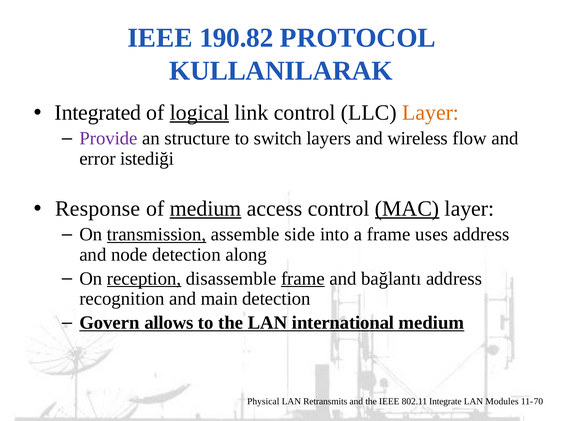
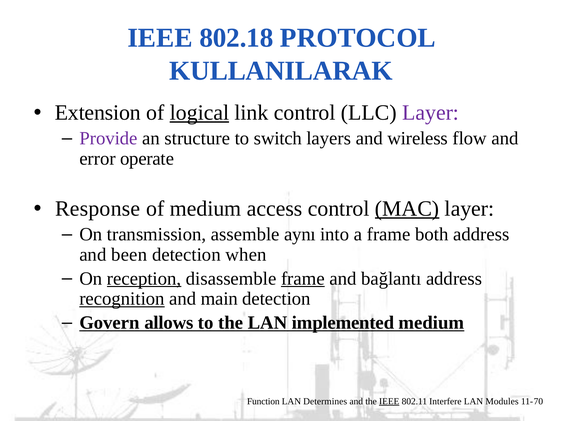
190.82: 190.82 -> 802.18
Integrated: Integrated -> Extension
Layer at (431, 113) colour: orange -> purple
istediği: istediği -> operate
medium at (206, 209) underline: present -> none
transmission underline: present -> none
side: side -> aynı
uses: uses -> both
node: node -> been
along: along -> when
recognition underline: none -> present
international: international -> implemented
Physical: Physical -> Function
Retransmits: Retransmits -> Determines
IEEE at (389, 402) underline: none -> present
Integrate: Integrate -> Interfere
